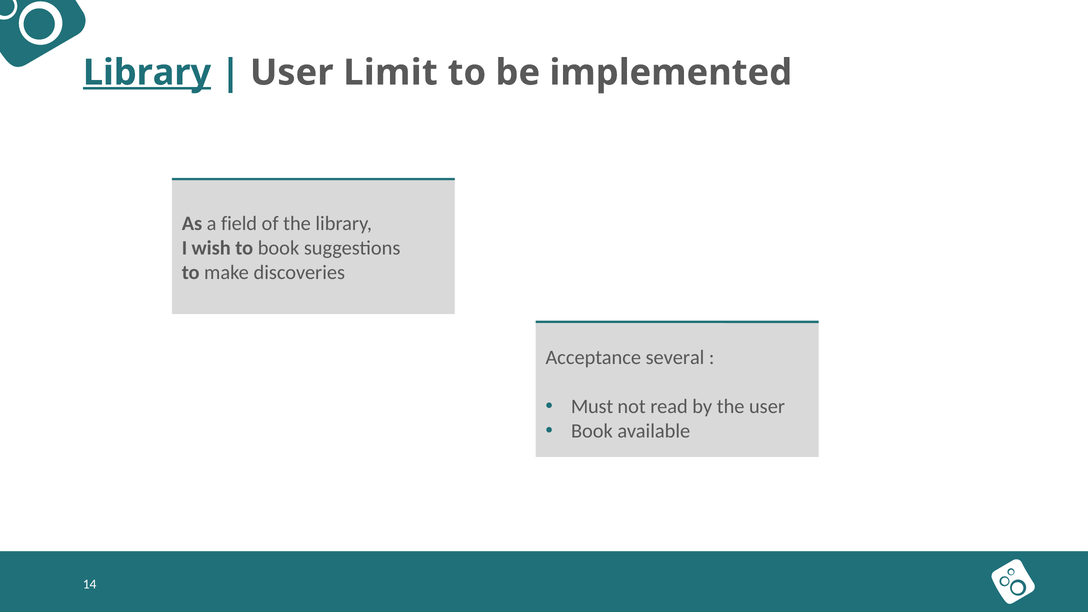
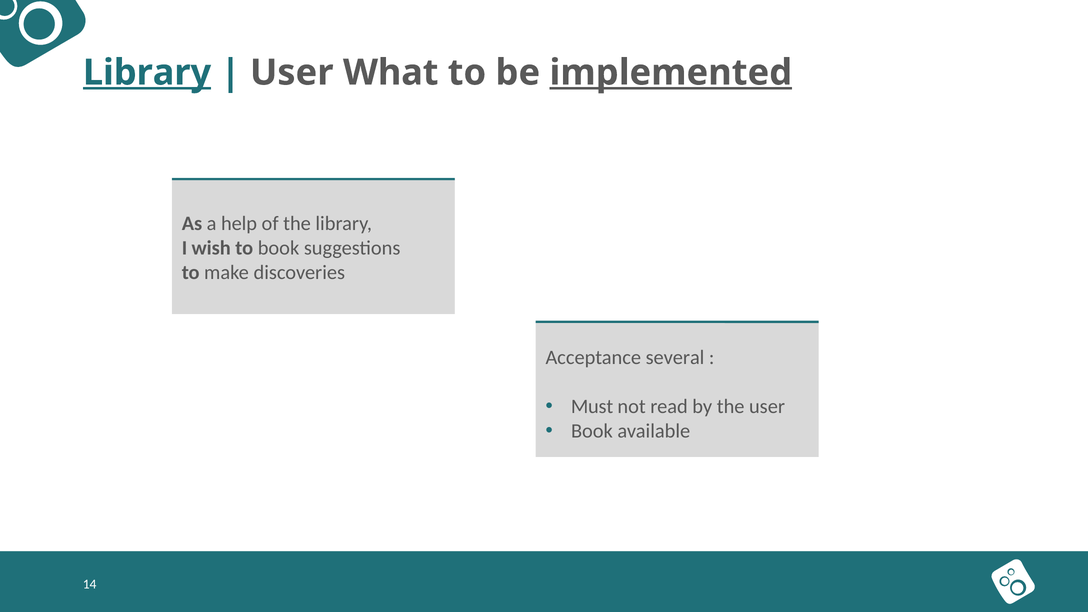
Limit: Limit -> What
implemented underline: none -> present
field: field -> help
